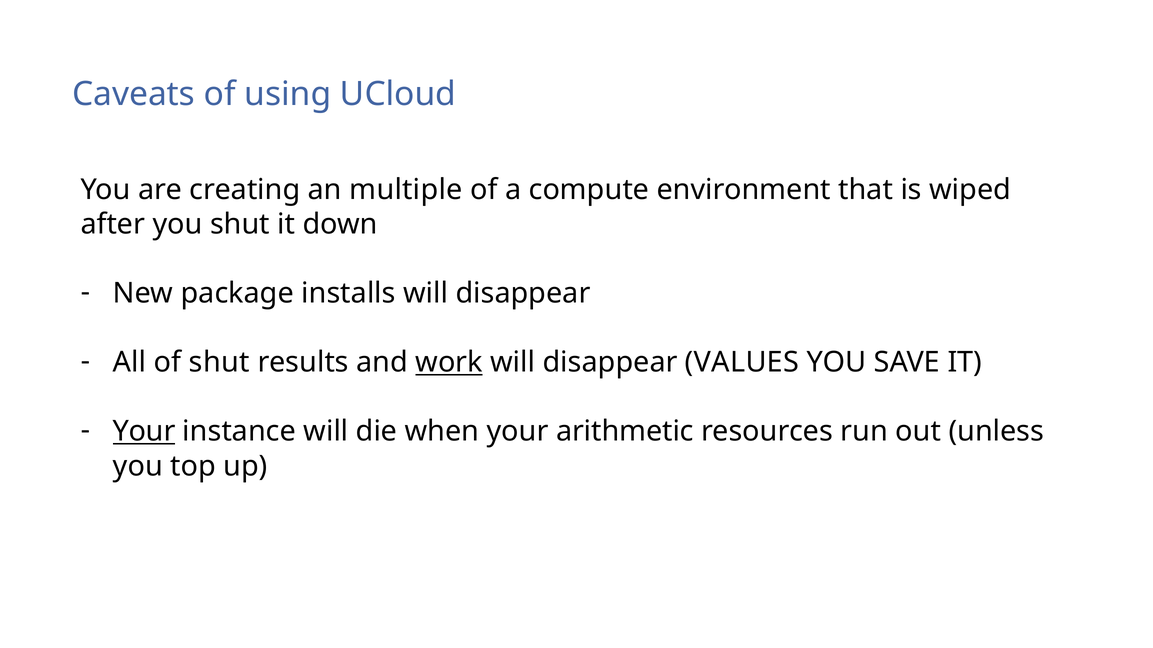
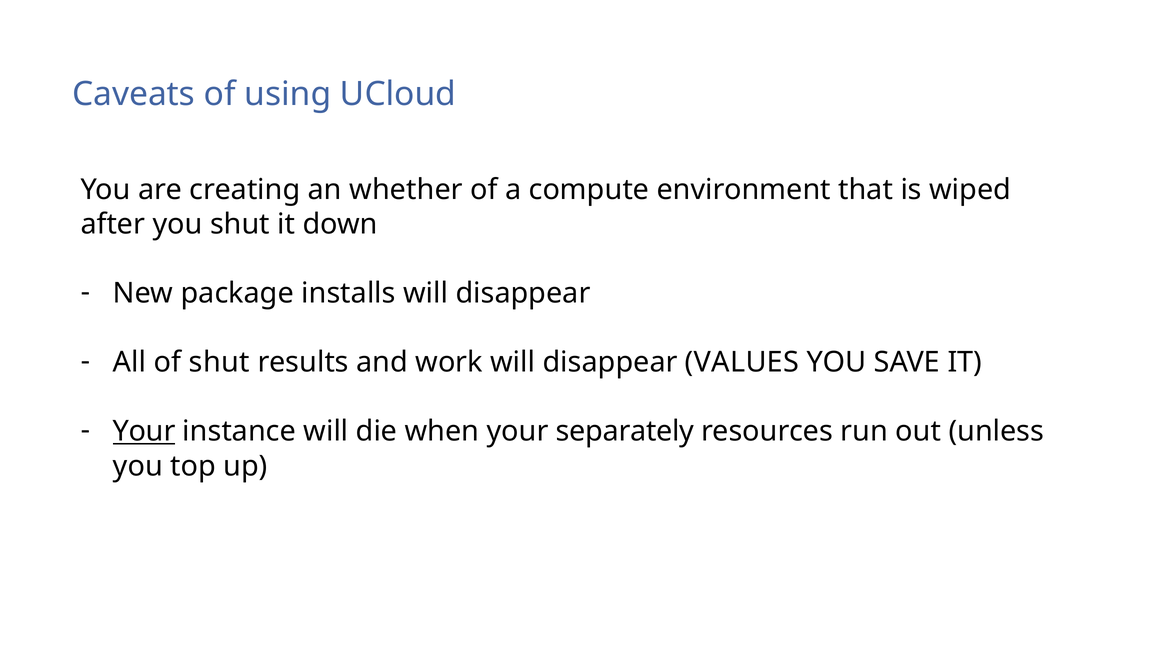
multiple: multiple -> whether
work underline: present -> none
arithmetic: arithmetic -> separately
